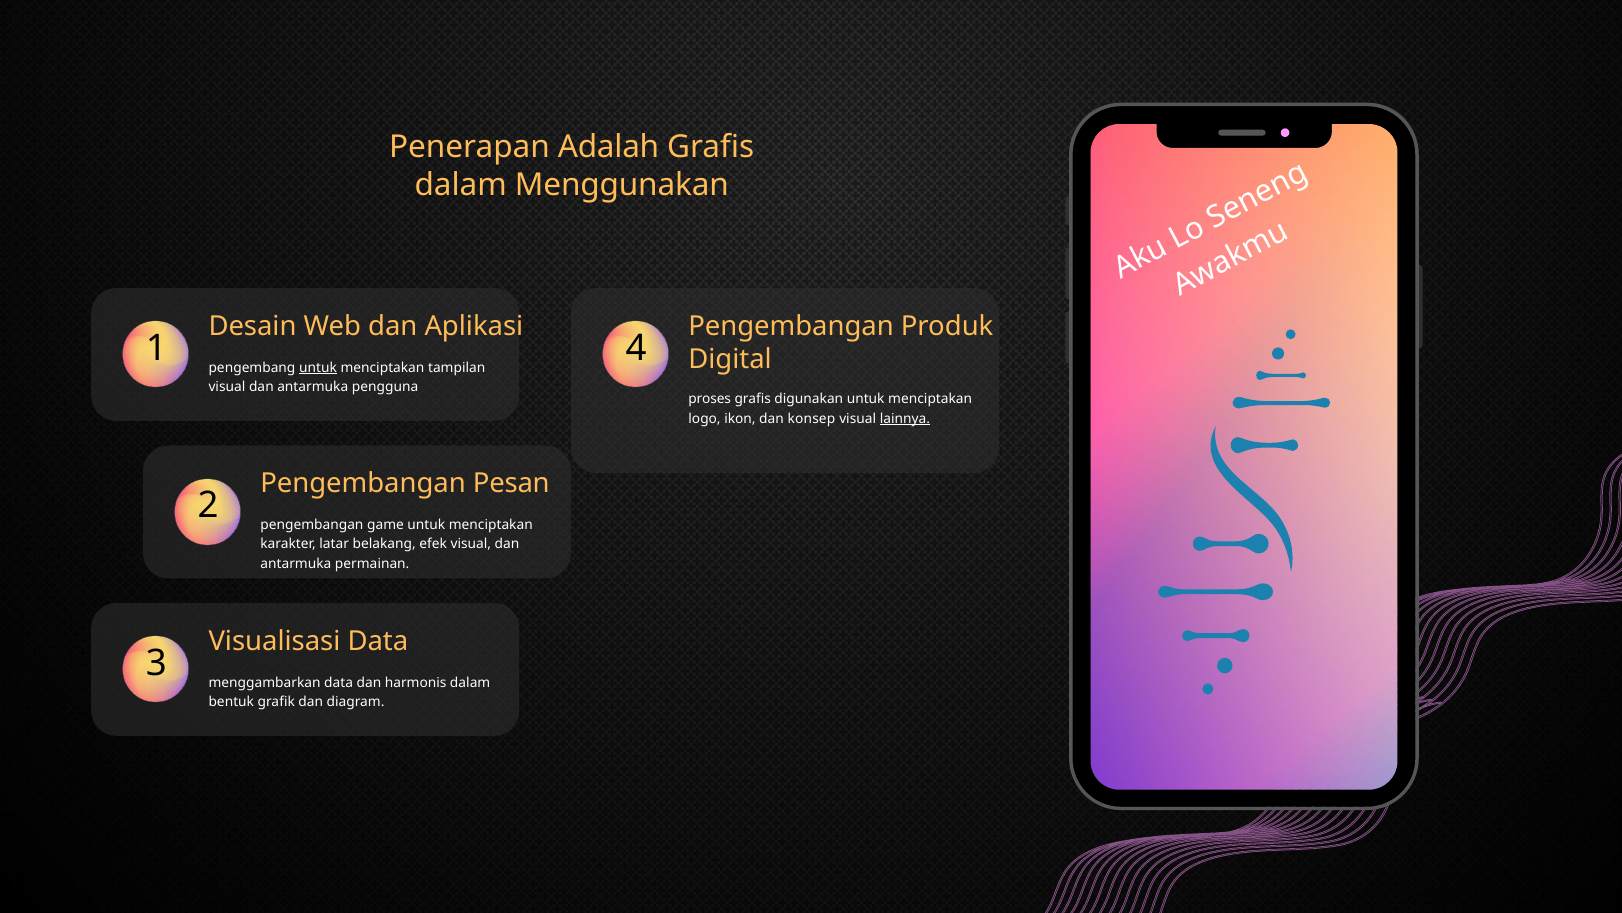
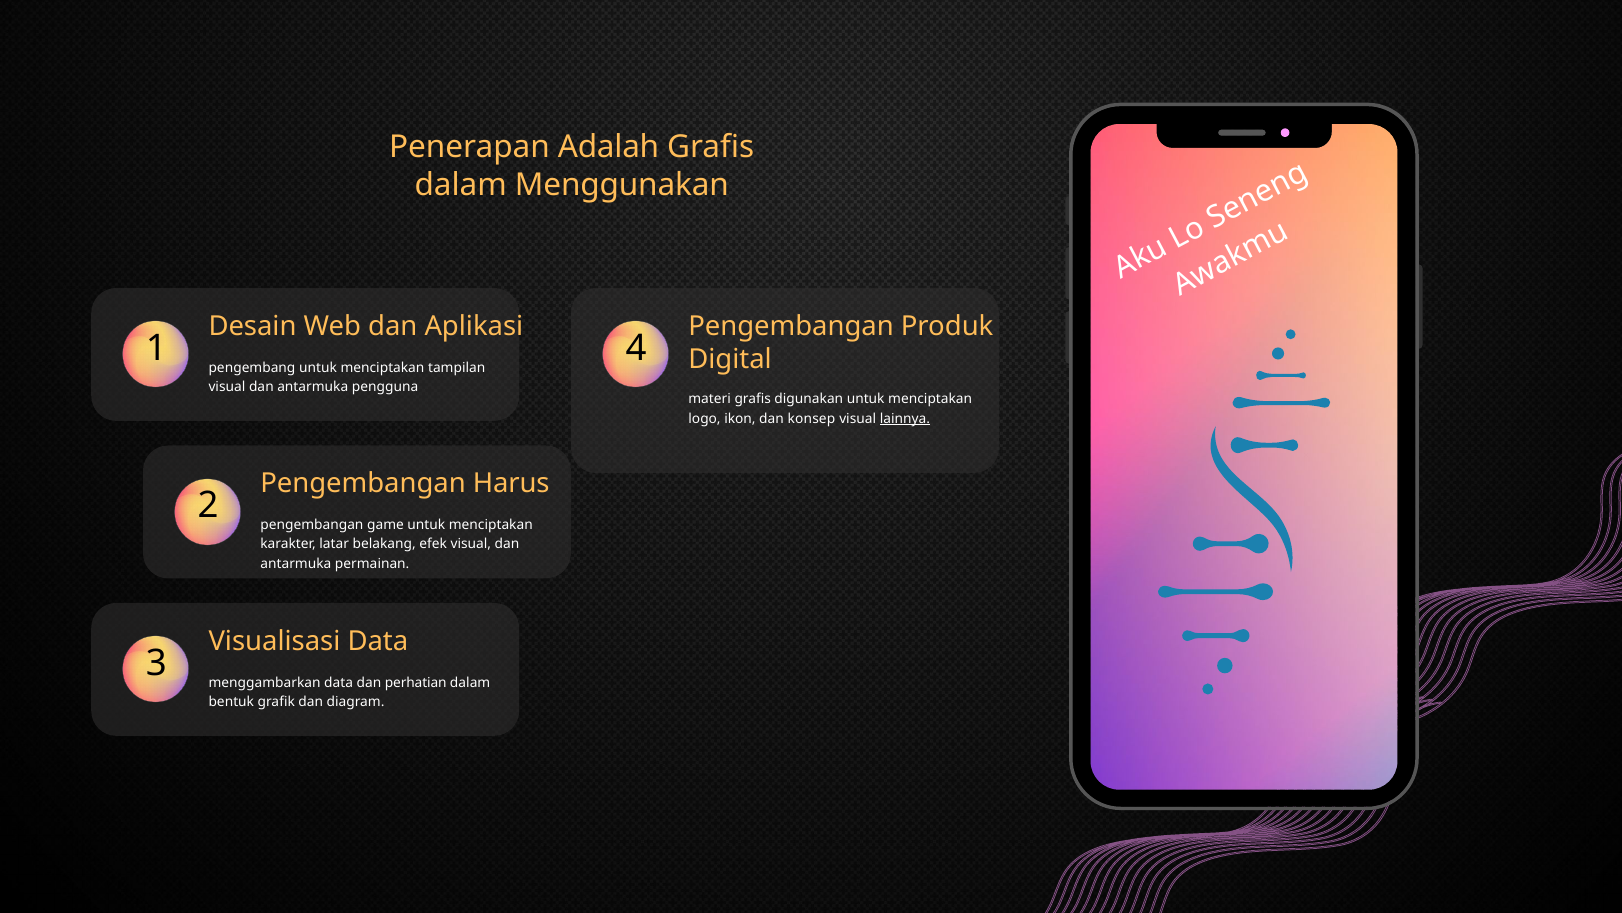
untuk at (318, 367) underline: present -> none
proses: proses -> materi
Pesan: Pesan -> Harus
harmonis: harmonis -> perhatian
